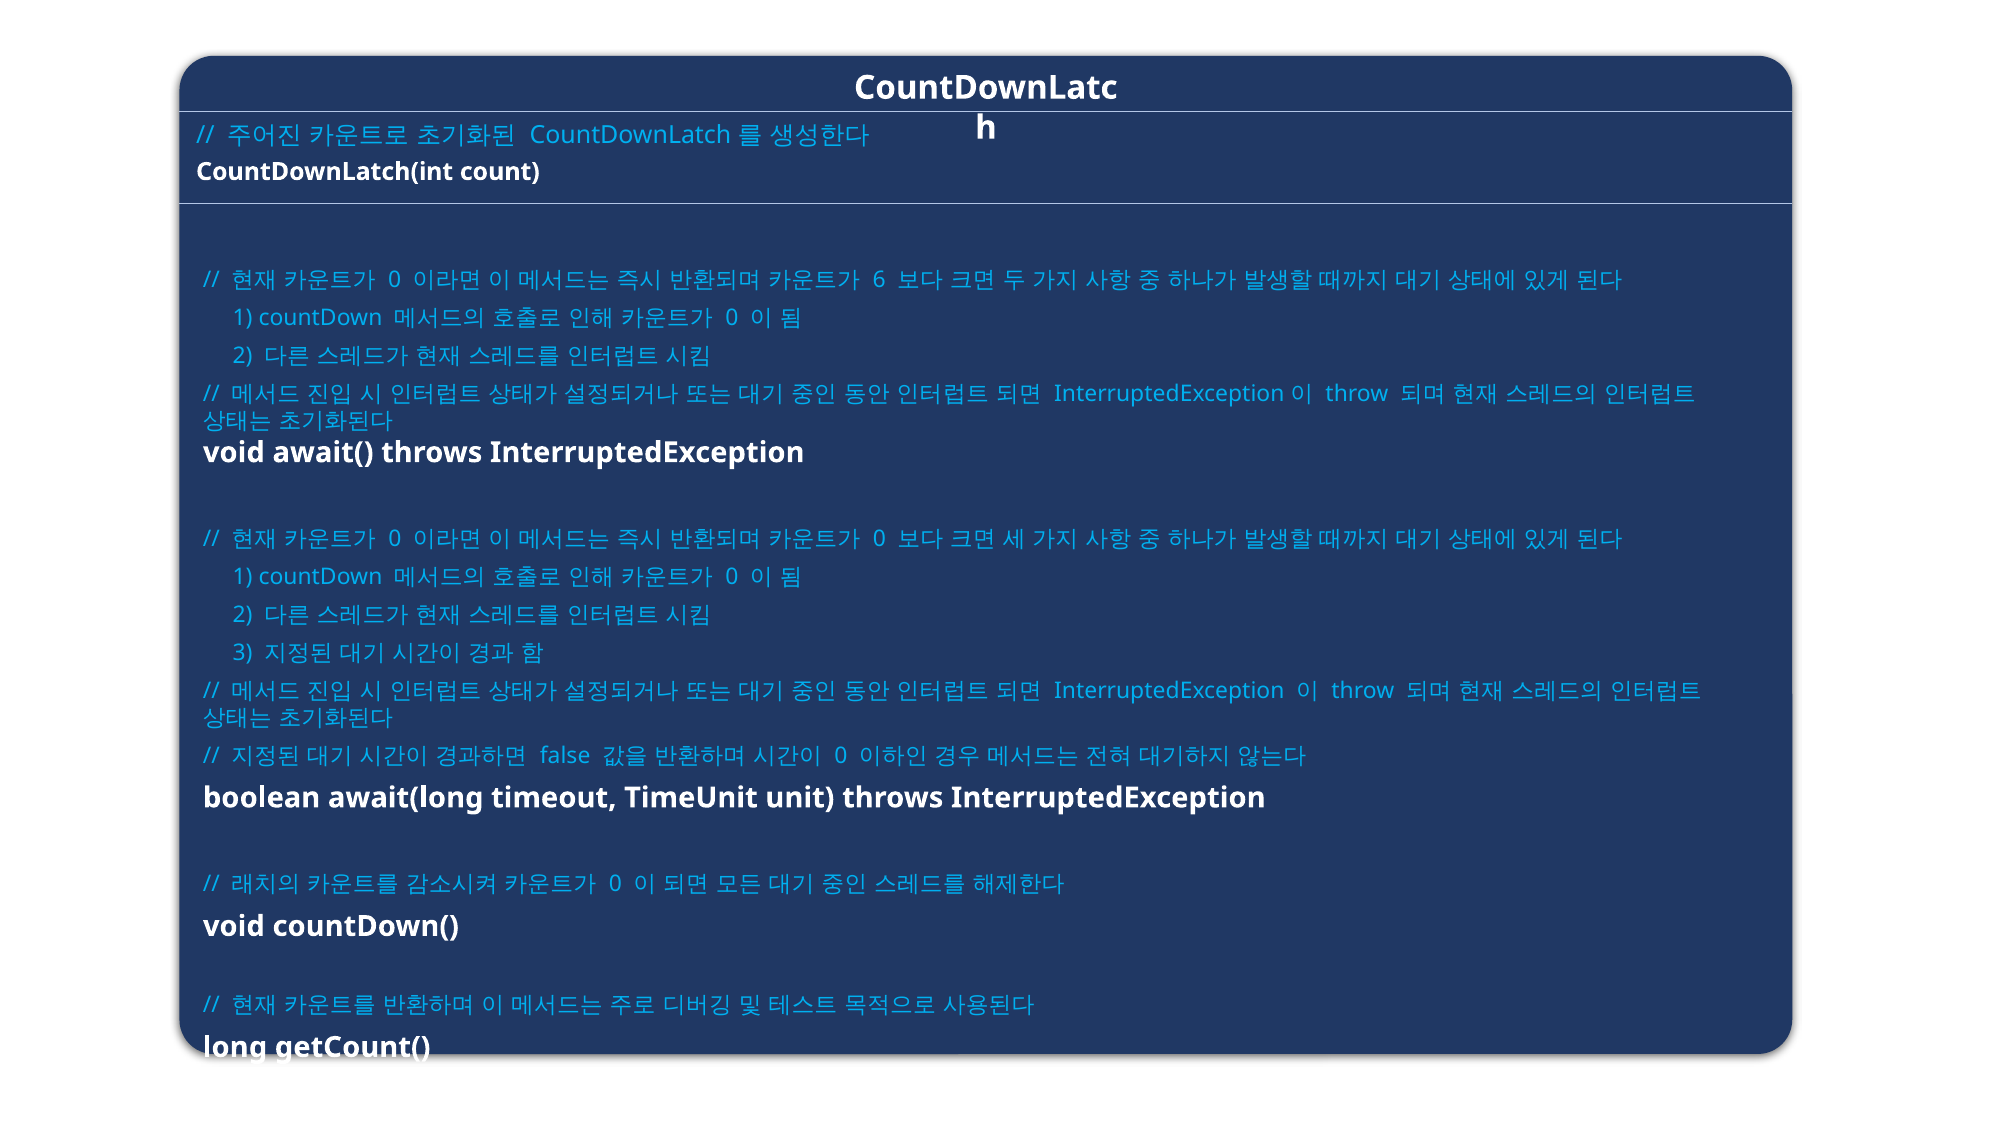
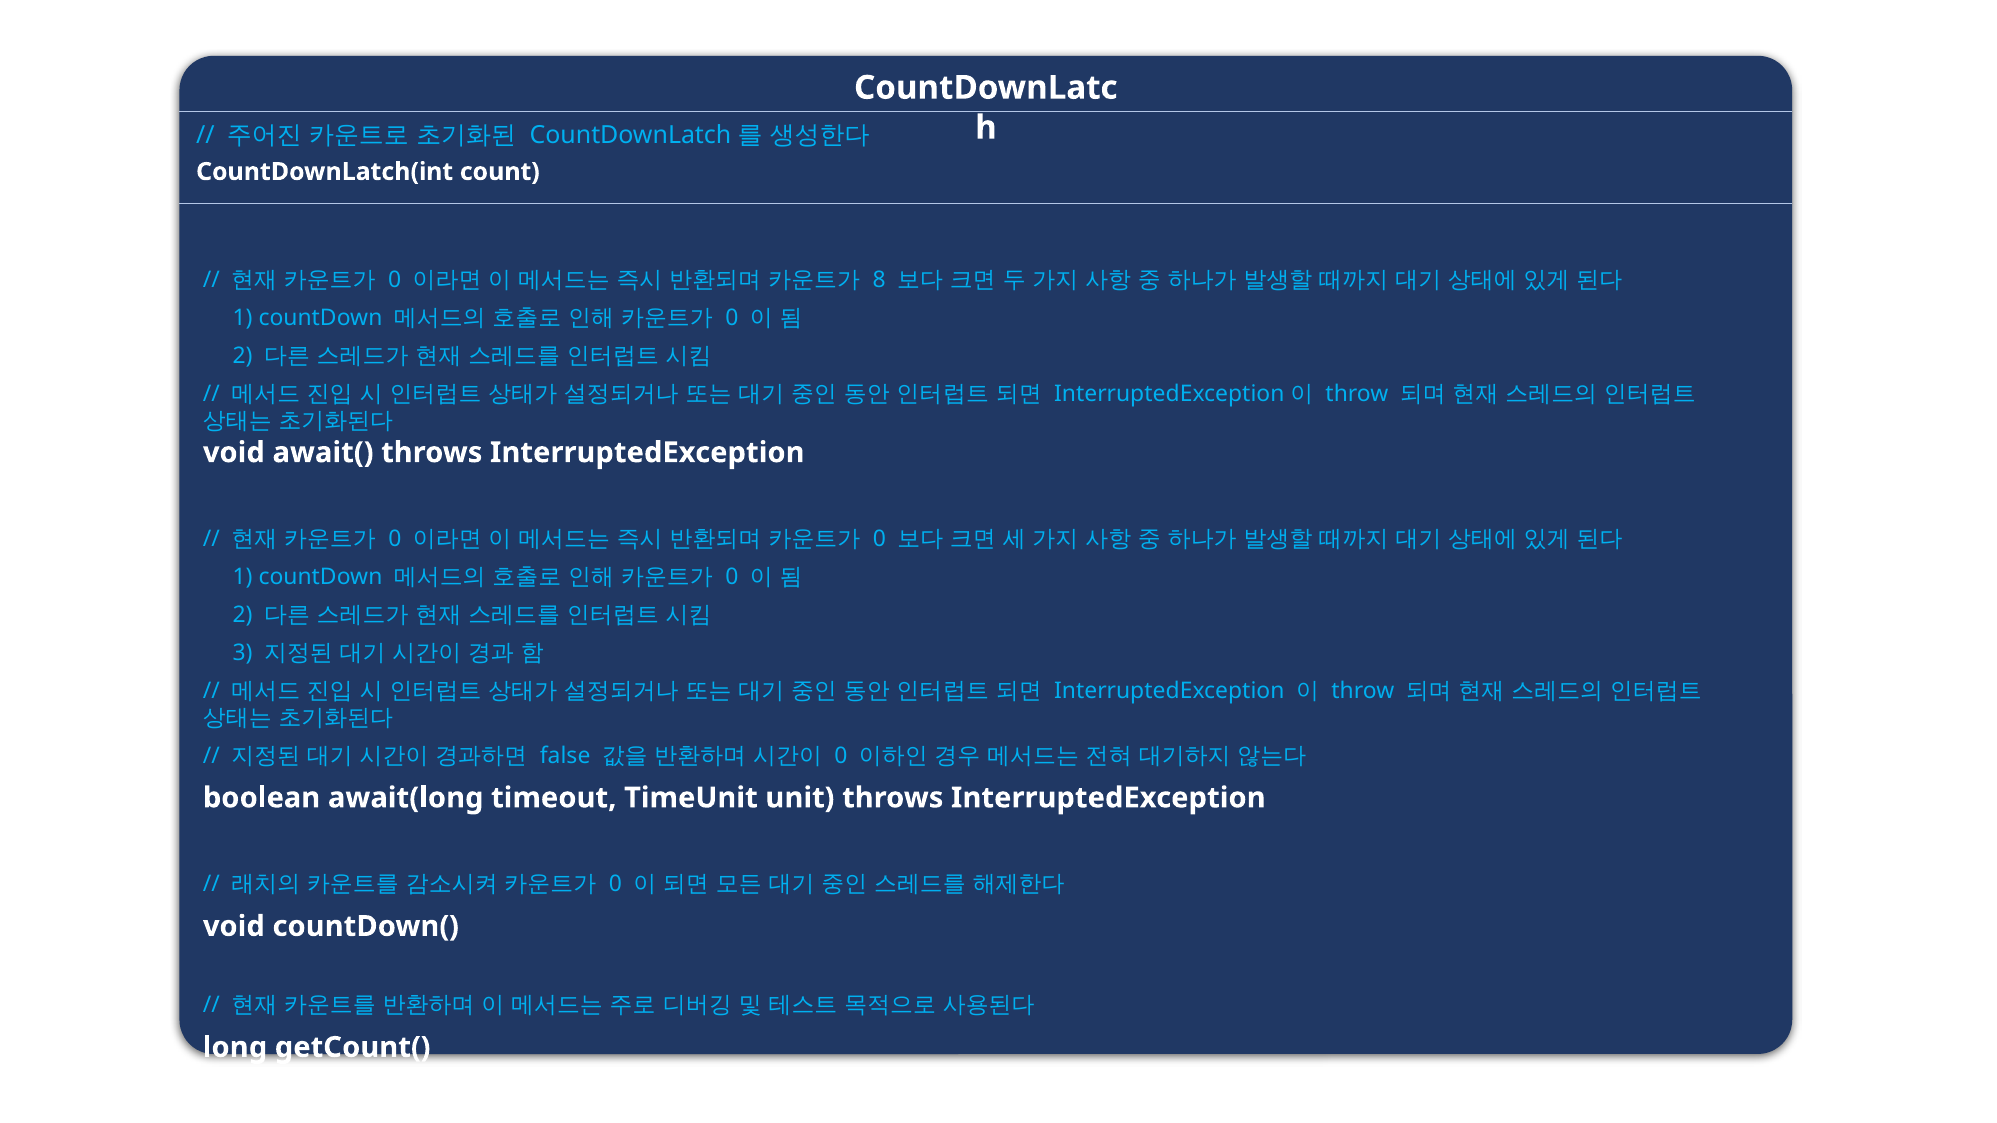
6: 6 -> 8
